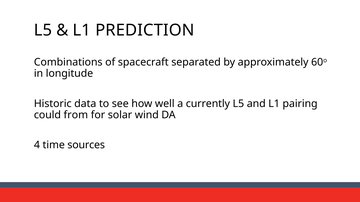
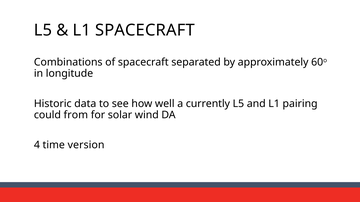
L1 PREDICTION: PREDICTION -> SPACECRAFT
sources: sources -> version
